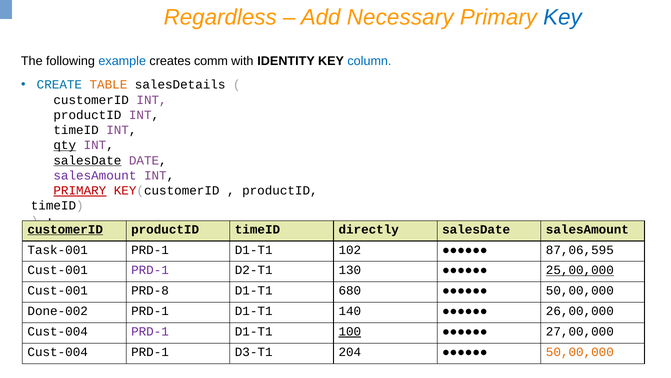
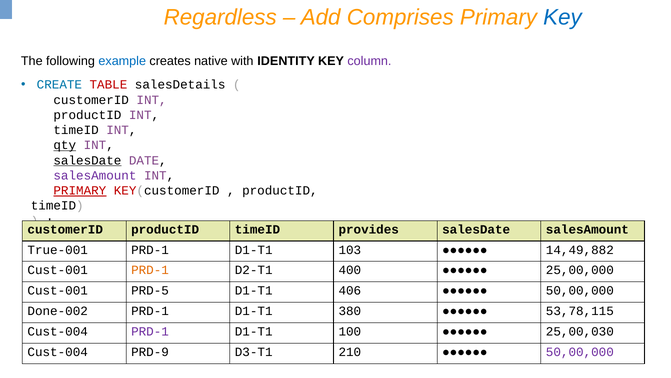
Necessary: Necessary -> Comprises
comm: comm -> native
column colour: blue -> purple
TABLE colour: orange -> red
customerID at (65, 229) underline: present -> none
directly: directly -> provides
Task-001: Task-001 -> True-001
102: 102 -> 103
87,06,595: 87,06,595 -> 14,49,882
PRD-1 at (150, 270) colour: purple -> orange
130: 130 -> 400
25,00,000 underline: present -> none
PRD-8: PRD-8 -> PRD-5
680: 680 -> 406
140: 140 -> 380
26,00,000: 26,00,000 -> 53,78,115
100 underline: present -> none
27,00,000: 27,00,000 -> 25,00,030
PRD-1 at (150, 352): PRD-1 -> PRD-9
204: 204 -> 210
50,00,000 at (580, 352) colour: orange -> purple
